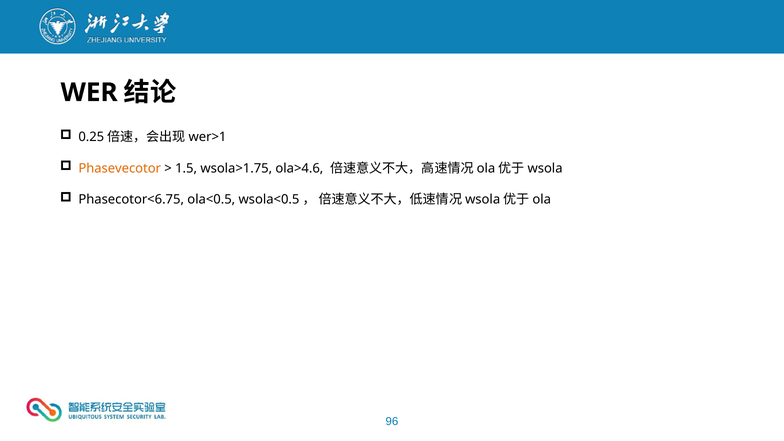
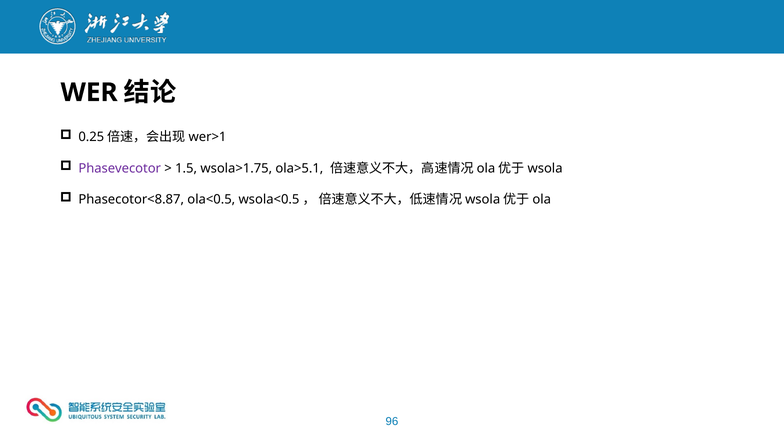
Phasevecotor colour: orange -> purple
ola>4.6: ola>4.6 -> ola>5.1
Phasecotor<6.75: Phasecotor<6.75 -> Phasecotor<8.87
